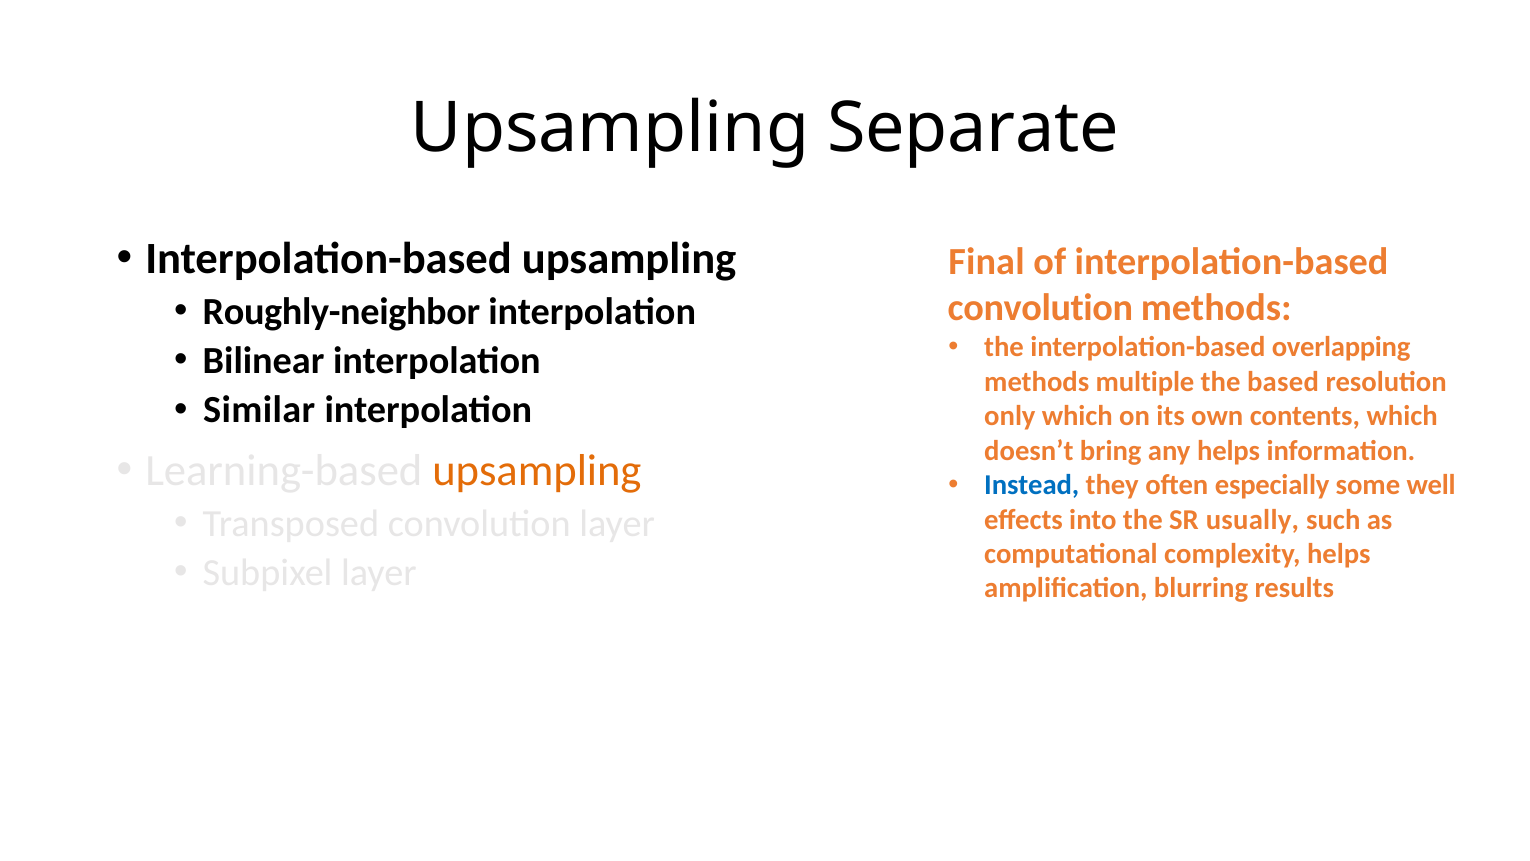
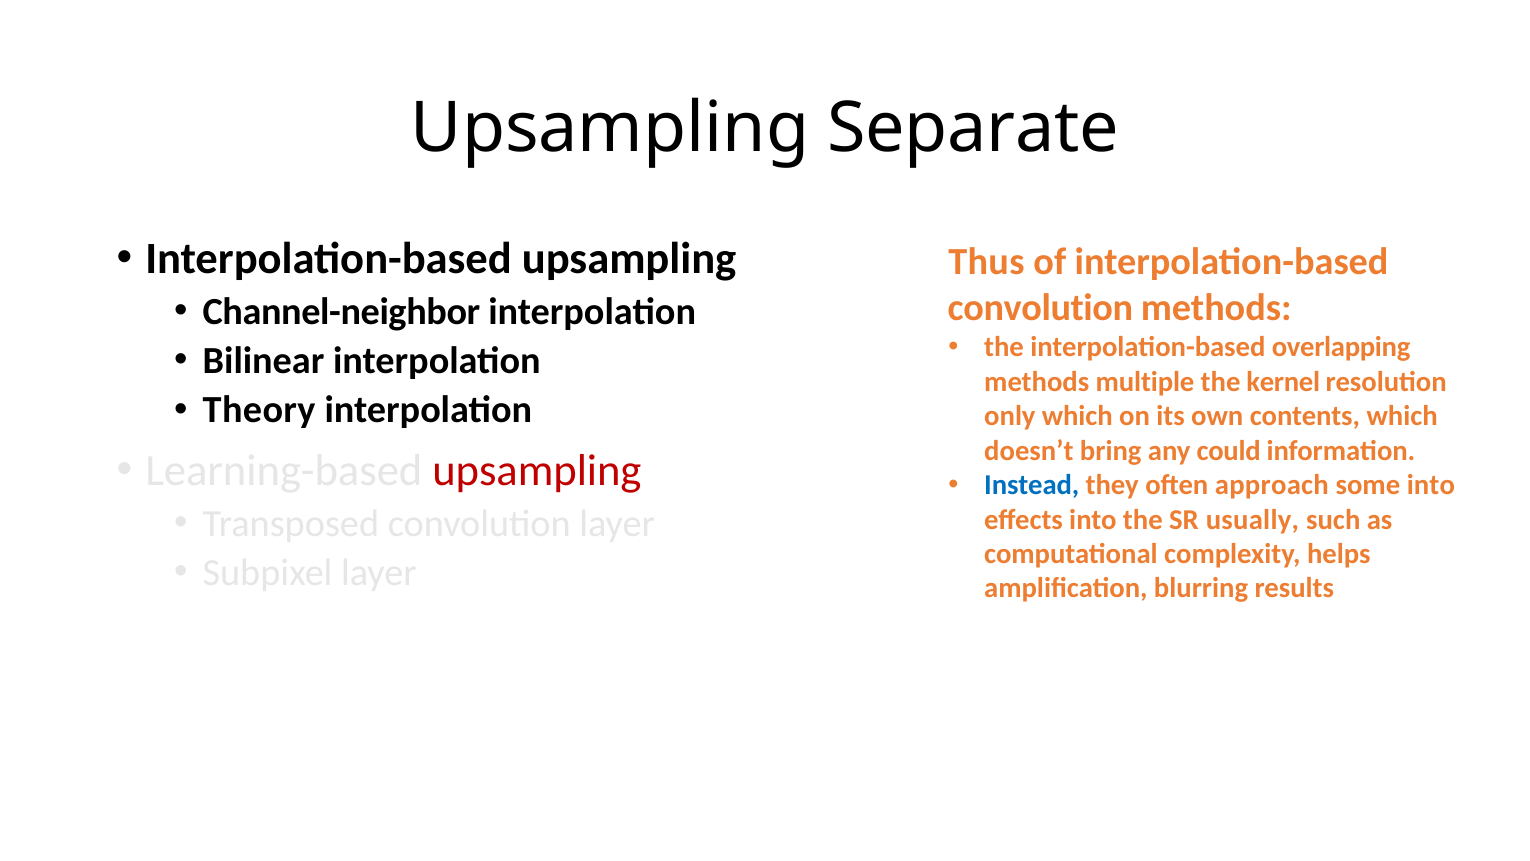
Final: Final -> Thus
Roughly-neighbor: Roughly-neighbor -> Channel-neighbor
based: based -> kernel
Similar: Similar -> Theory
any helps: helps -> could
upsampling at (537, 471) colour: orange -> red
especially: especially -> approach
some well: well -> into
